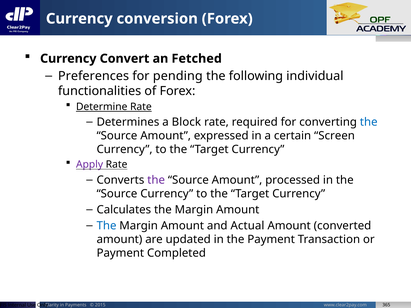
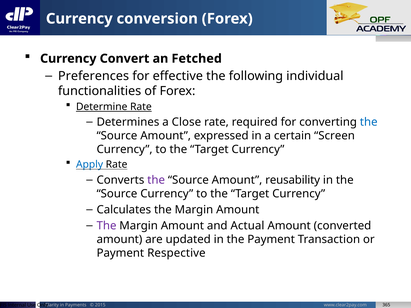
pending: pending -> effective
Block: Block -> Close
Apply colour: purple -> blue
processed: processed -> reusability
The at (107, 226) colour: blue -> purple
Completed: Completed -> Respective
